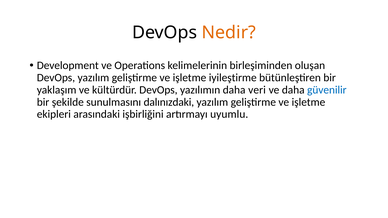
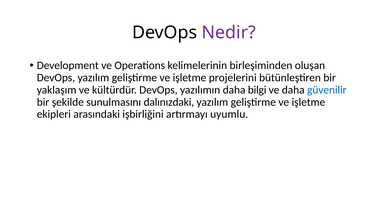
Nedir colour: orange -> purple
iyileştirme: iyileştirme -> projelerini
veri: veri -> bilgi
